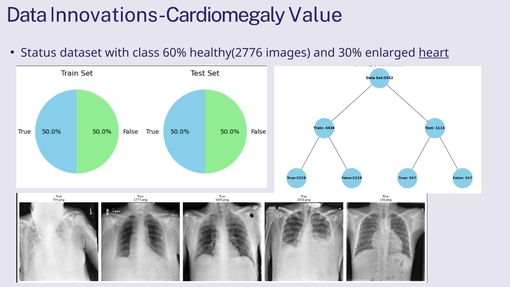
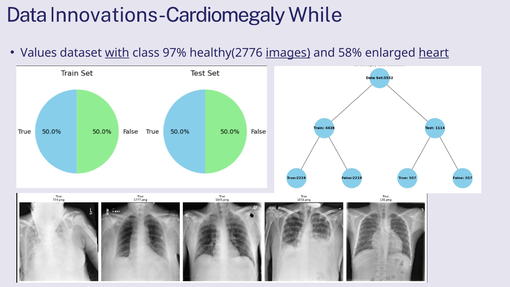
Value: Value -> While
Status: Status -> Values
with underline: none -> present
60%: 60% -> 97%
images underline: none -> present
30%: 30% -> 58%
